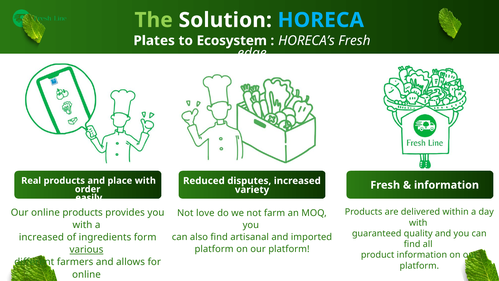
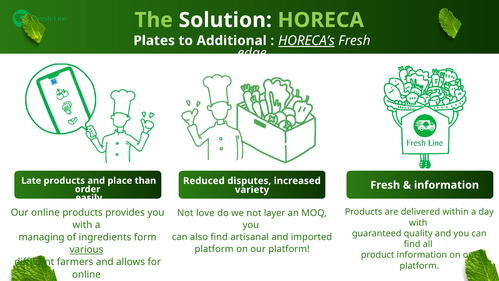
HORECA colour: light blue -> light green
Ecosystem: Ecosystem -> Additional
HORECA’s underline: none -> present
Real: Real -> Late
place with: with -> than
farm: farm -> layer
increased at (41, 237): increased -> managing
